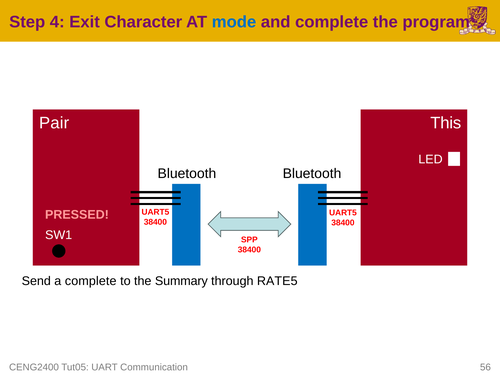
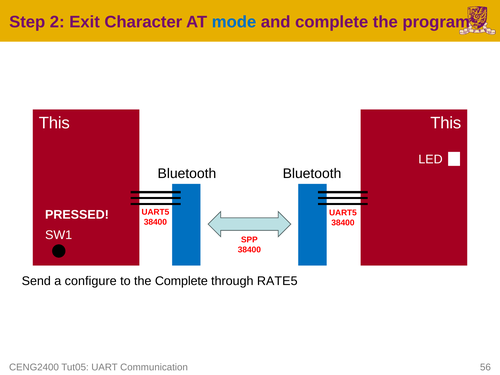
4: 4 -> 2
Pair at (54, 123): Pair -> This
PRESSED colour: pink -> white
a complete: complete -> configure
the Summary: Summary -> Complete
